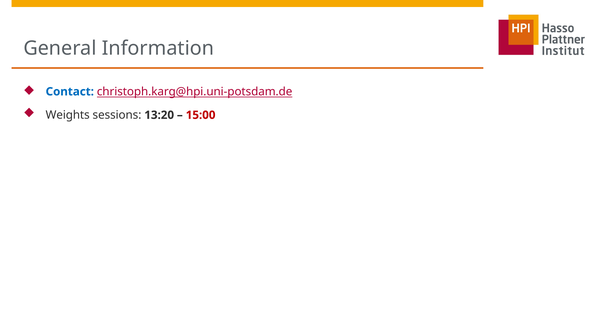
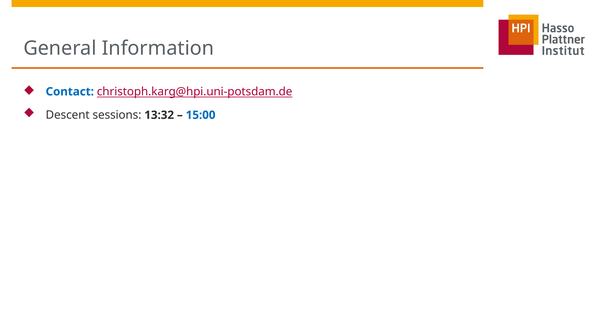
Weights: Weights -> Descent
13:20: 13:20 -> 13:32
15:00 colour: red -> blue
